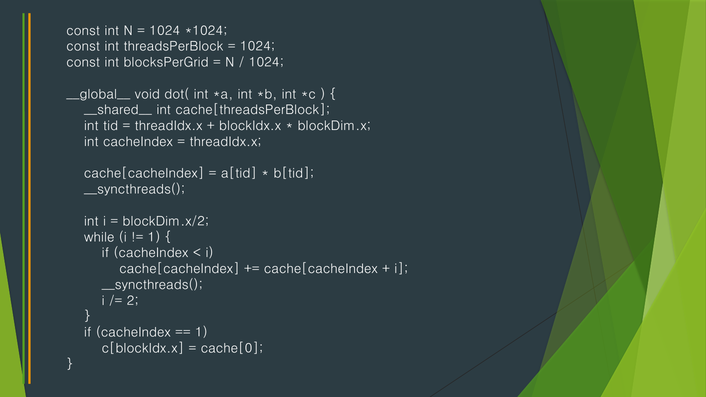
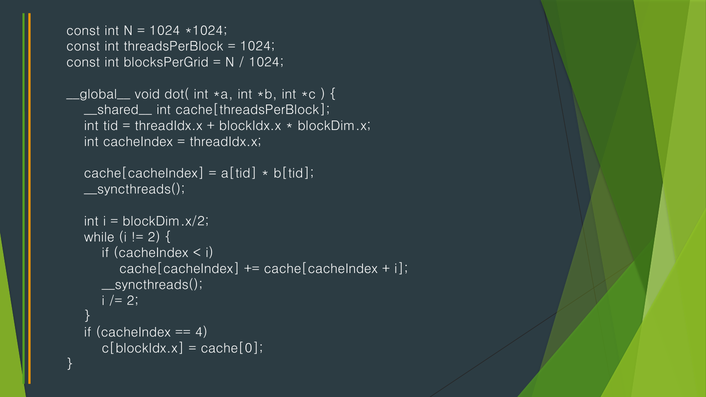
1 at (154, 237): 1 -> 2
1 at (201, 333): 1 -> 4
